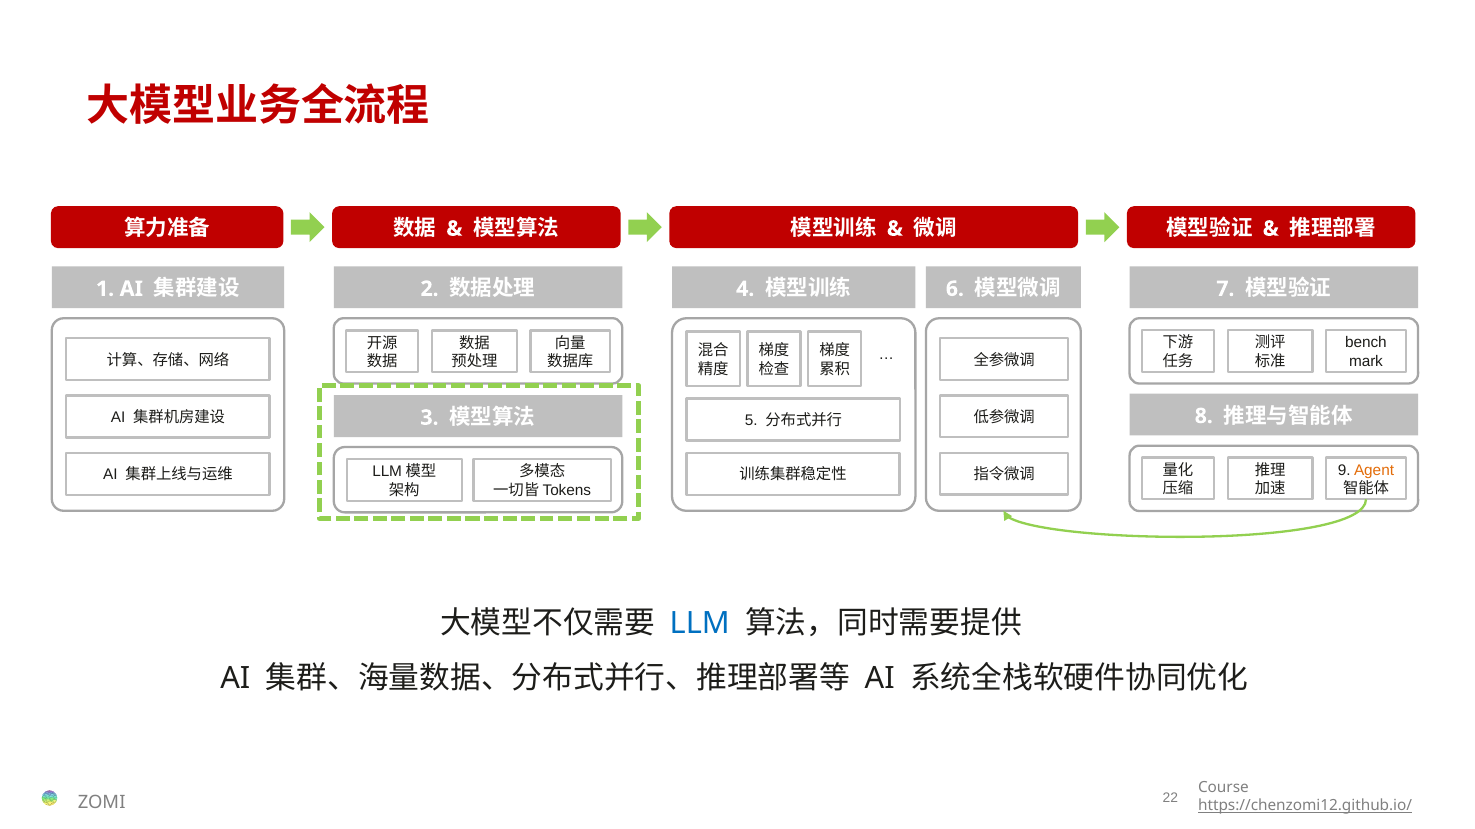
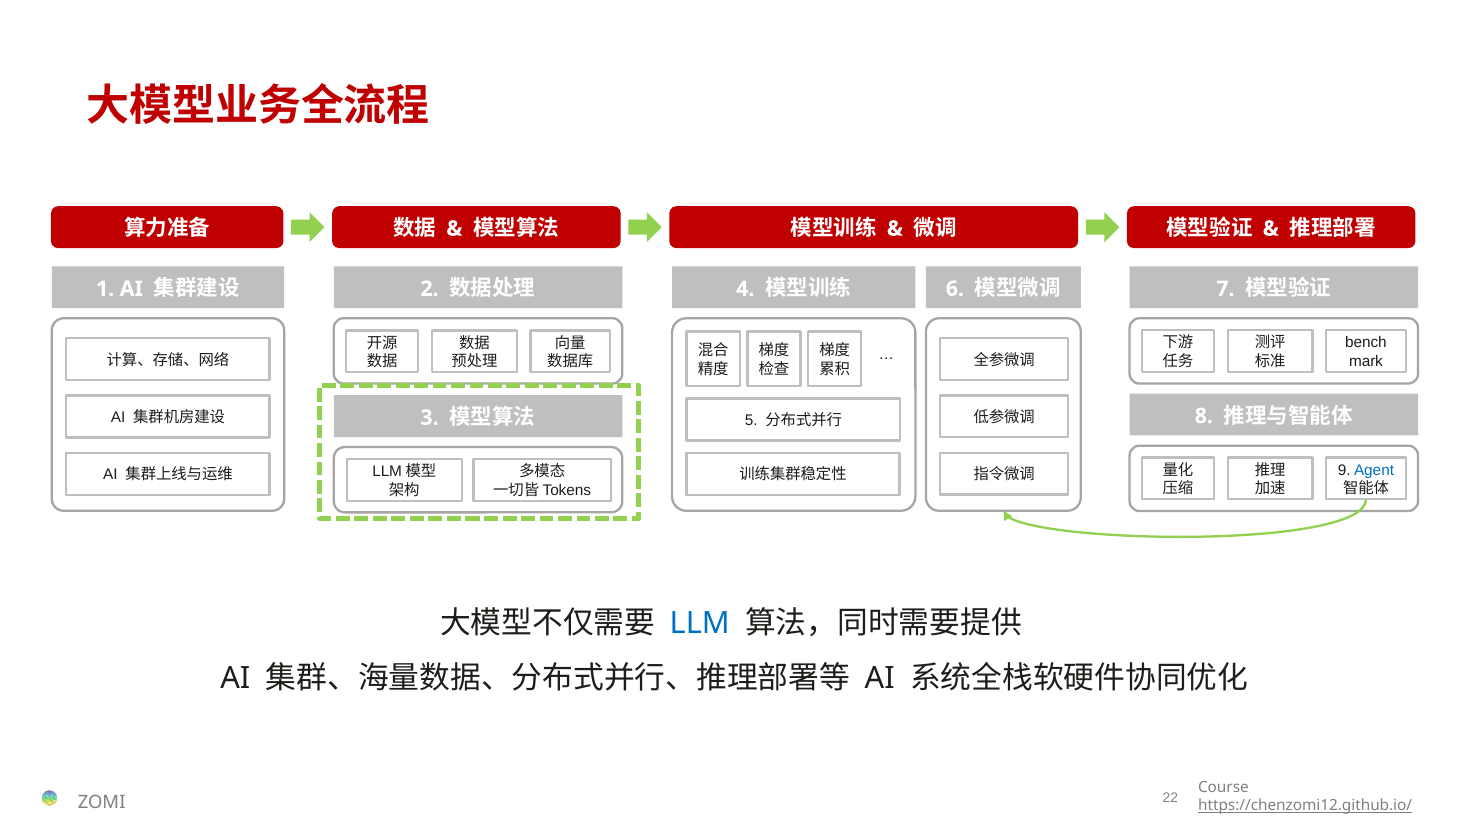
Agent colour: orange -> blue
